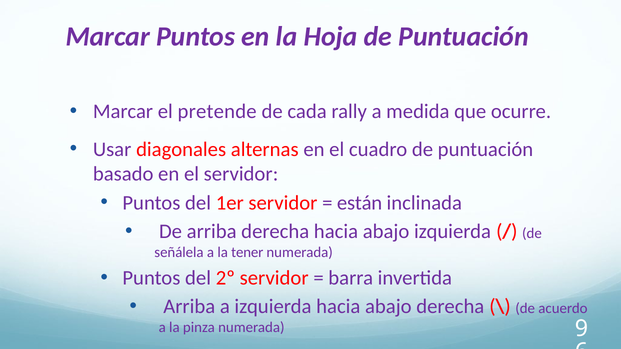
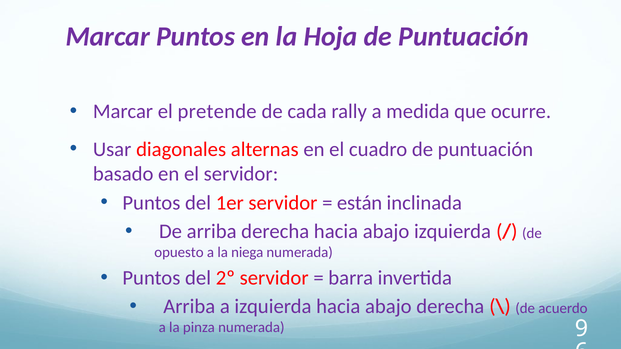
señálela: señálela -> opuesto
tener: tener -> niega
